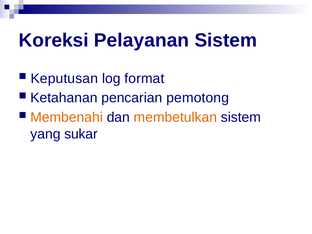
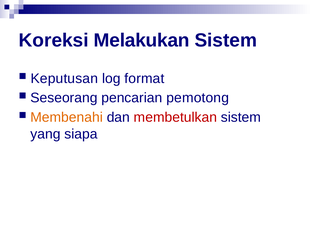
Pelayanan: Pelayanan -> Melakukan
Ketahanan: Ketahanan -> Seseorang
membetulkan colour: orange -> red
sukar: sukar -> siapa
